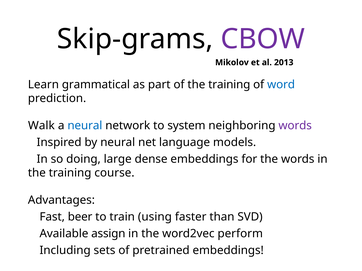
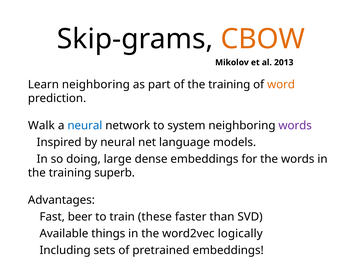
CBOW colour: purple -> orange
Learn grammatical: grammatical -> neighboring
word colour: blue -> orange
course: course -> superb
using: using -> these
assign: assign -> things
perform: perform -> logically
